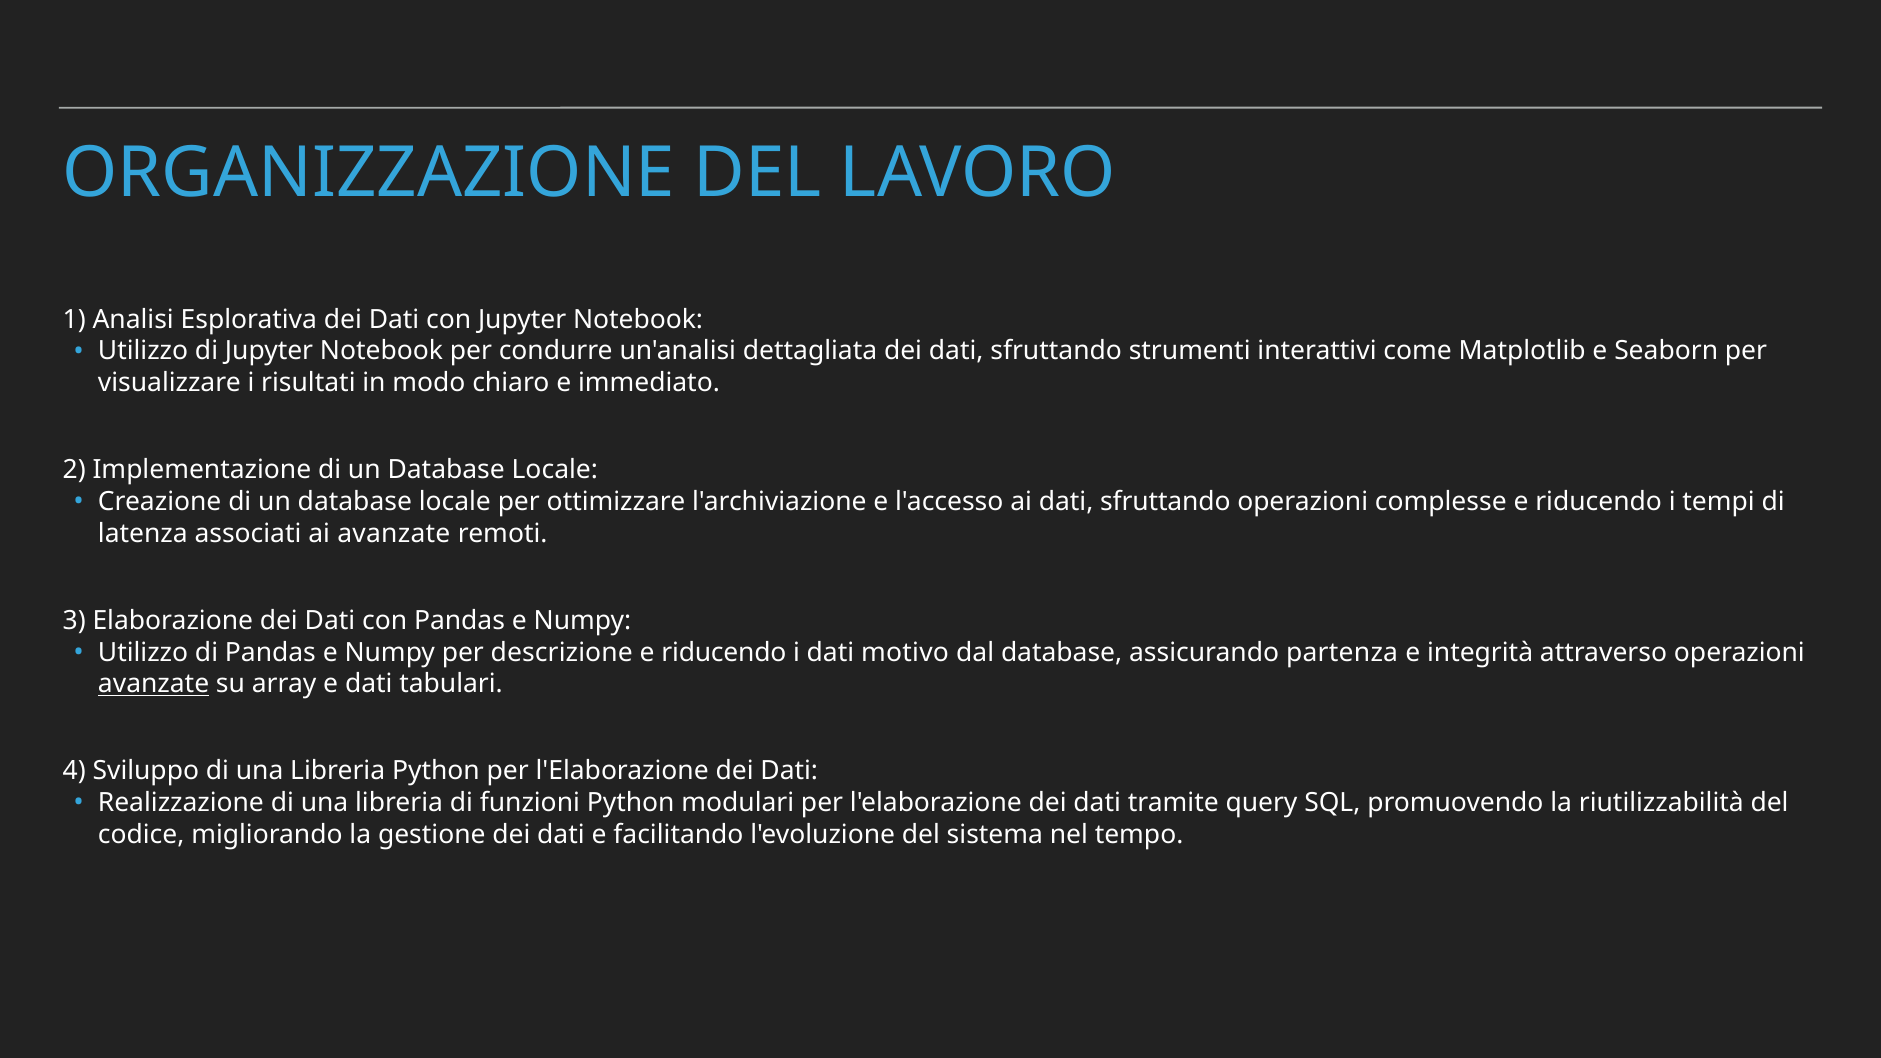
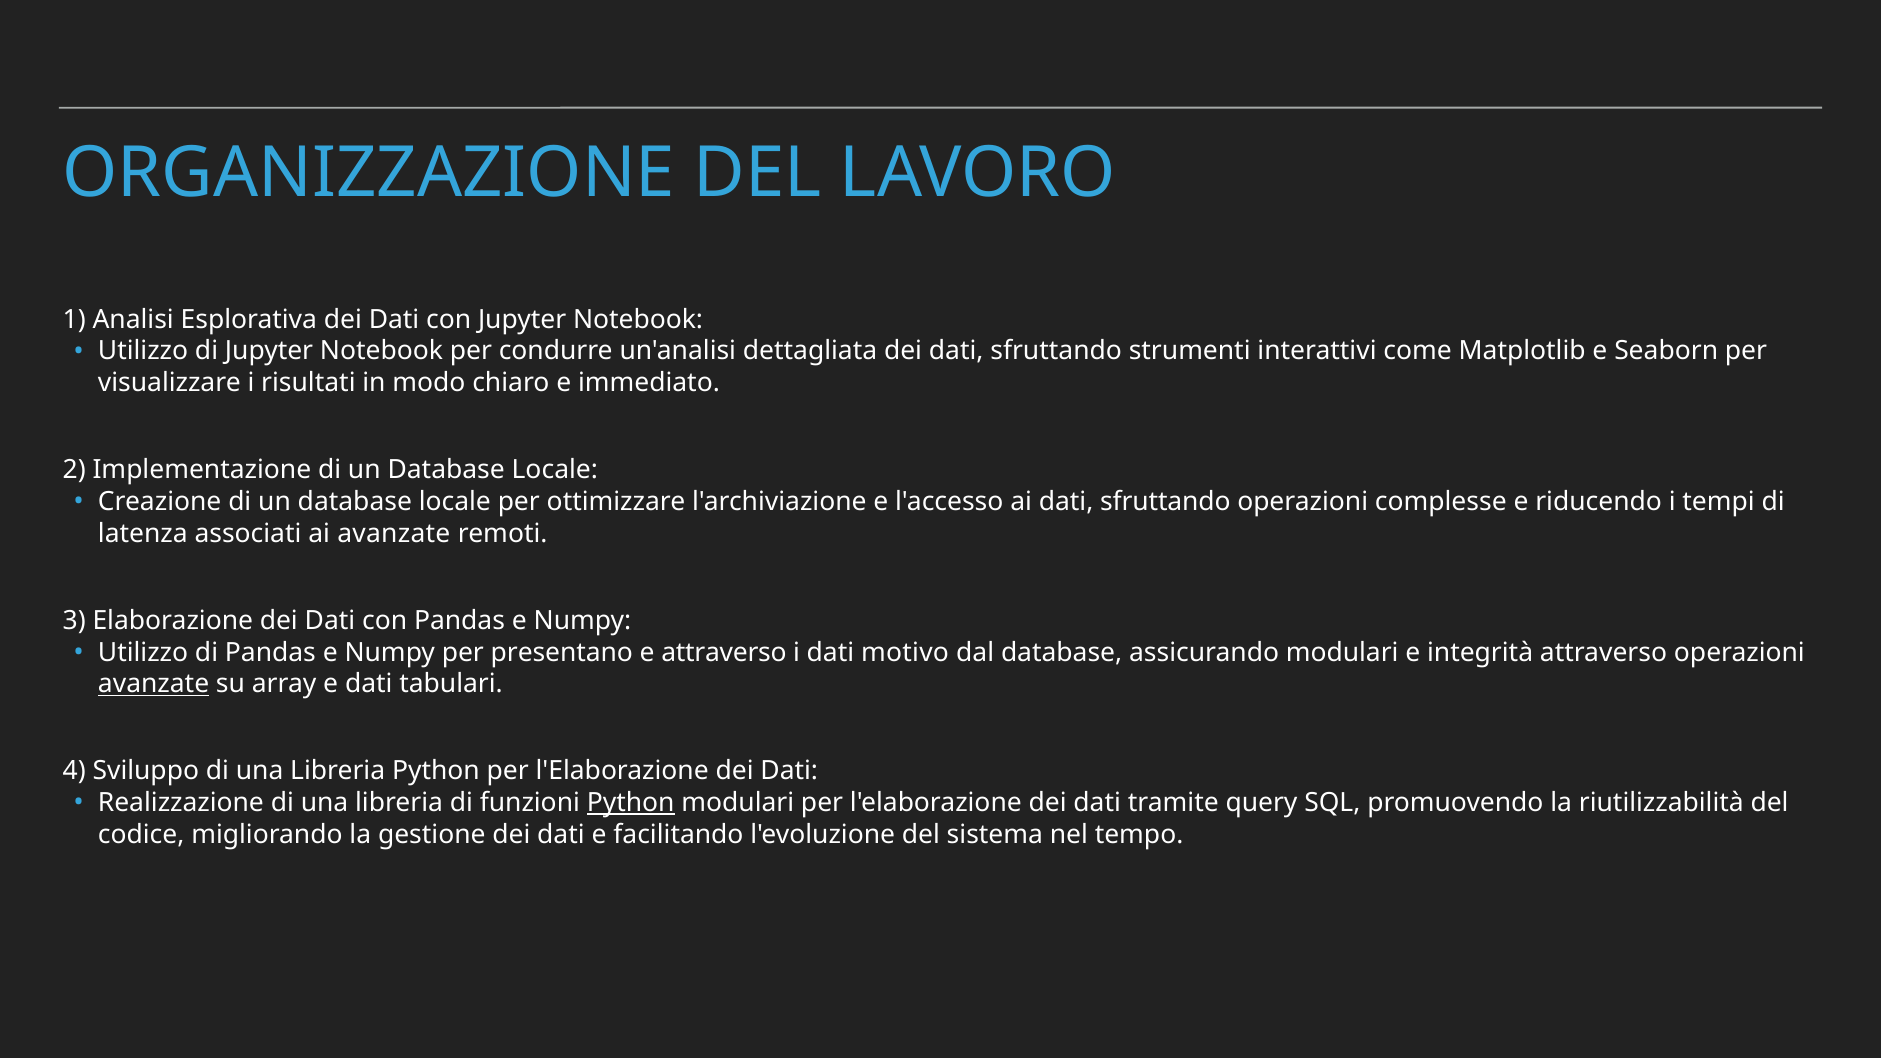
descrizione: descrizione -> presentano
riducendo at (724, 652): riducendo -> attraverso
assicurando partenza: partenza -> modulari
Python at (631, 803) underline: none -> present
